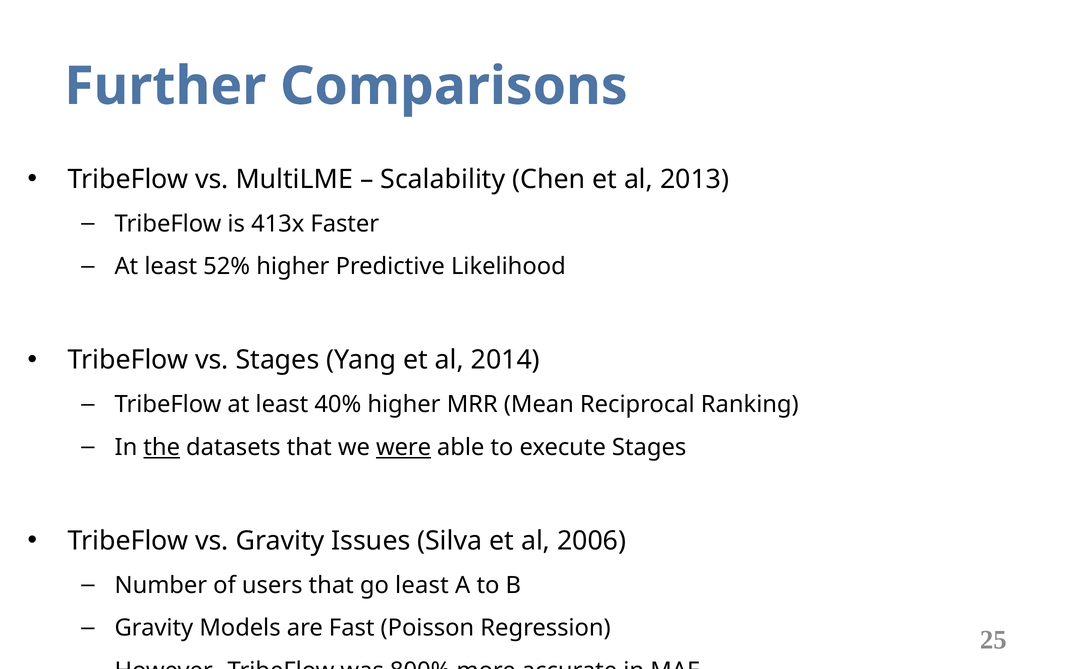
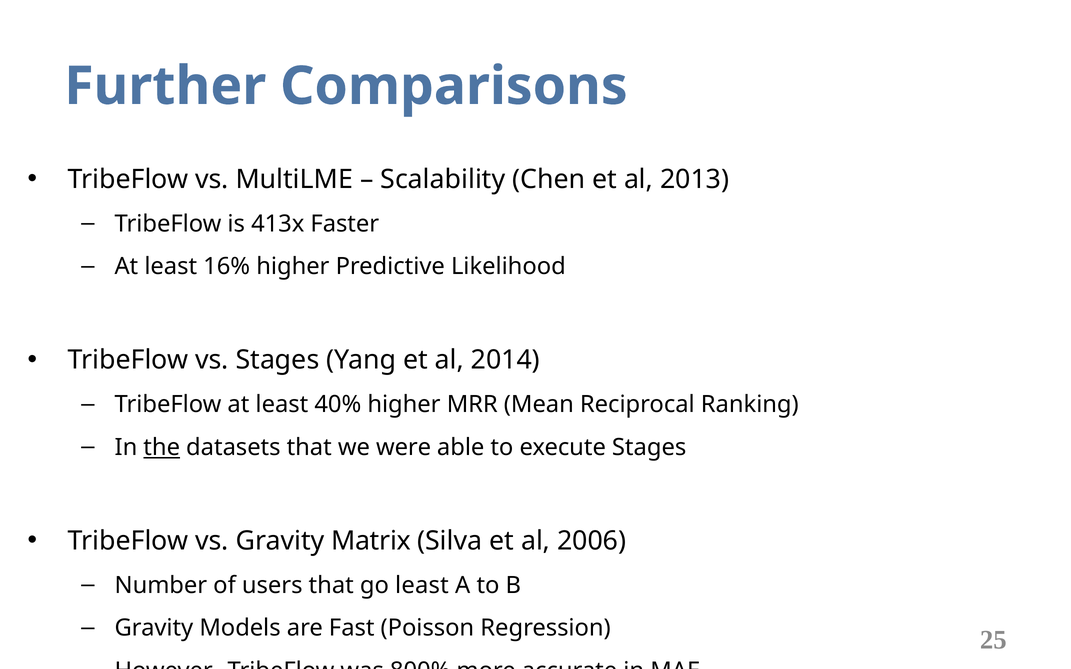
52%: 52% -> 16%
were underline: present -> none
Issues: Issues -> Matrix
